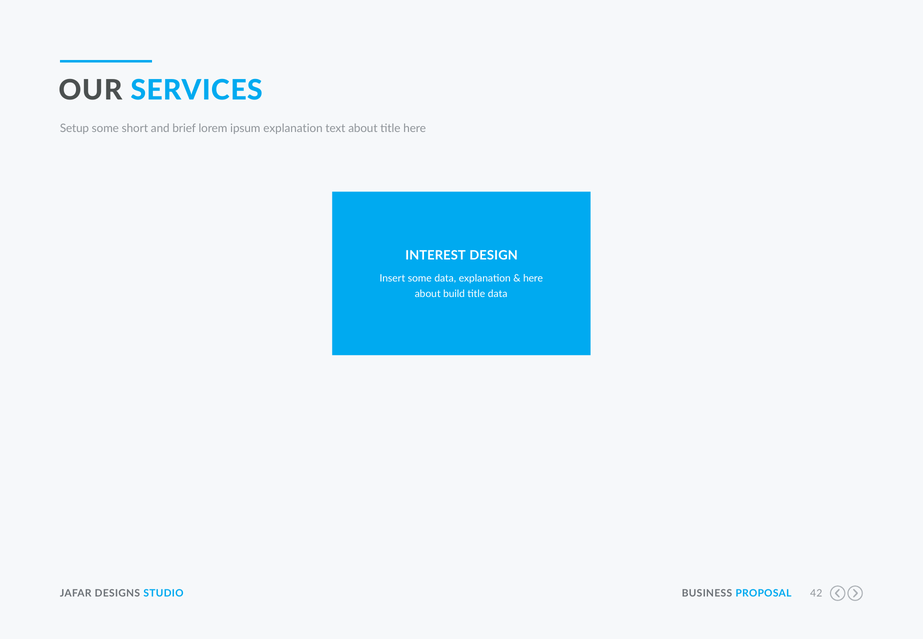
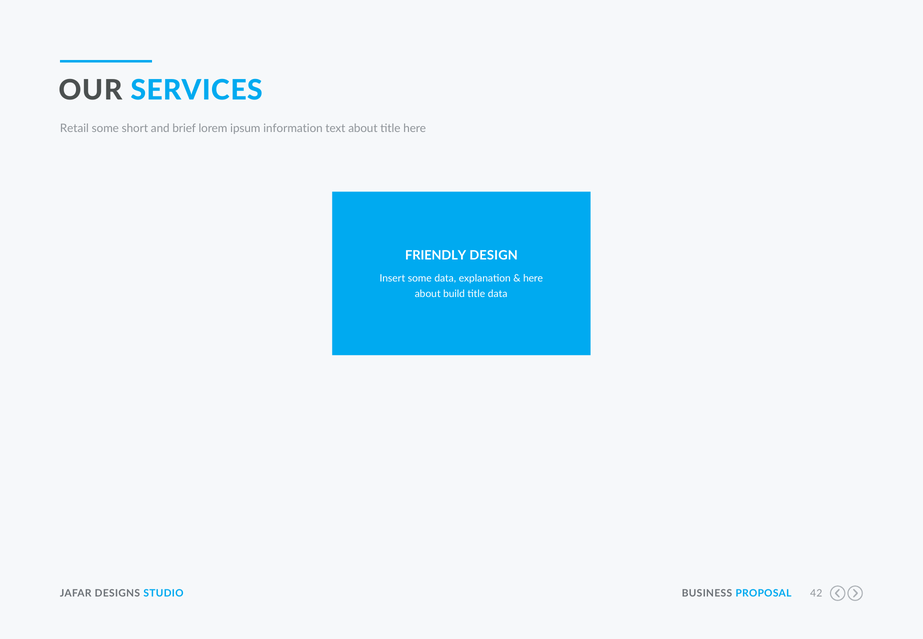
Setup: Setup -> Retail
ipsum explanation: explanation -> information
INTEREST: INTEREST -> FRIENDLY
